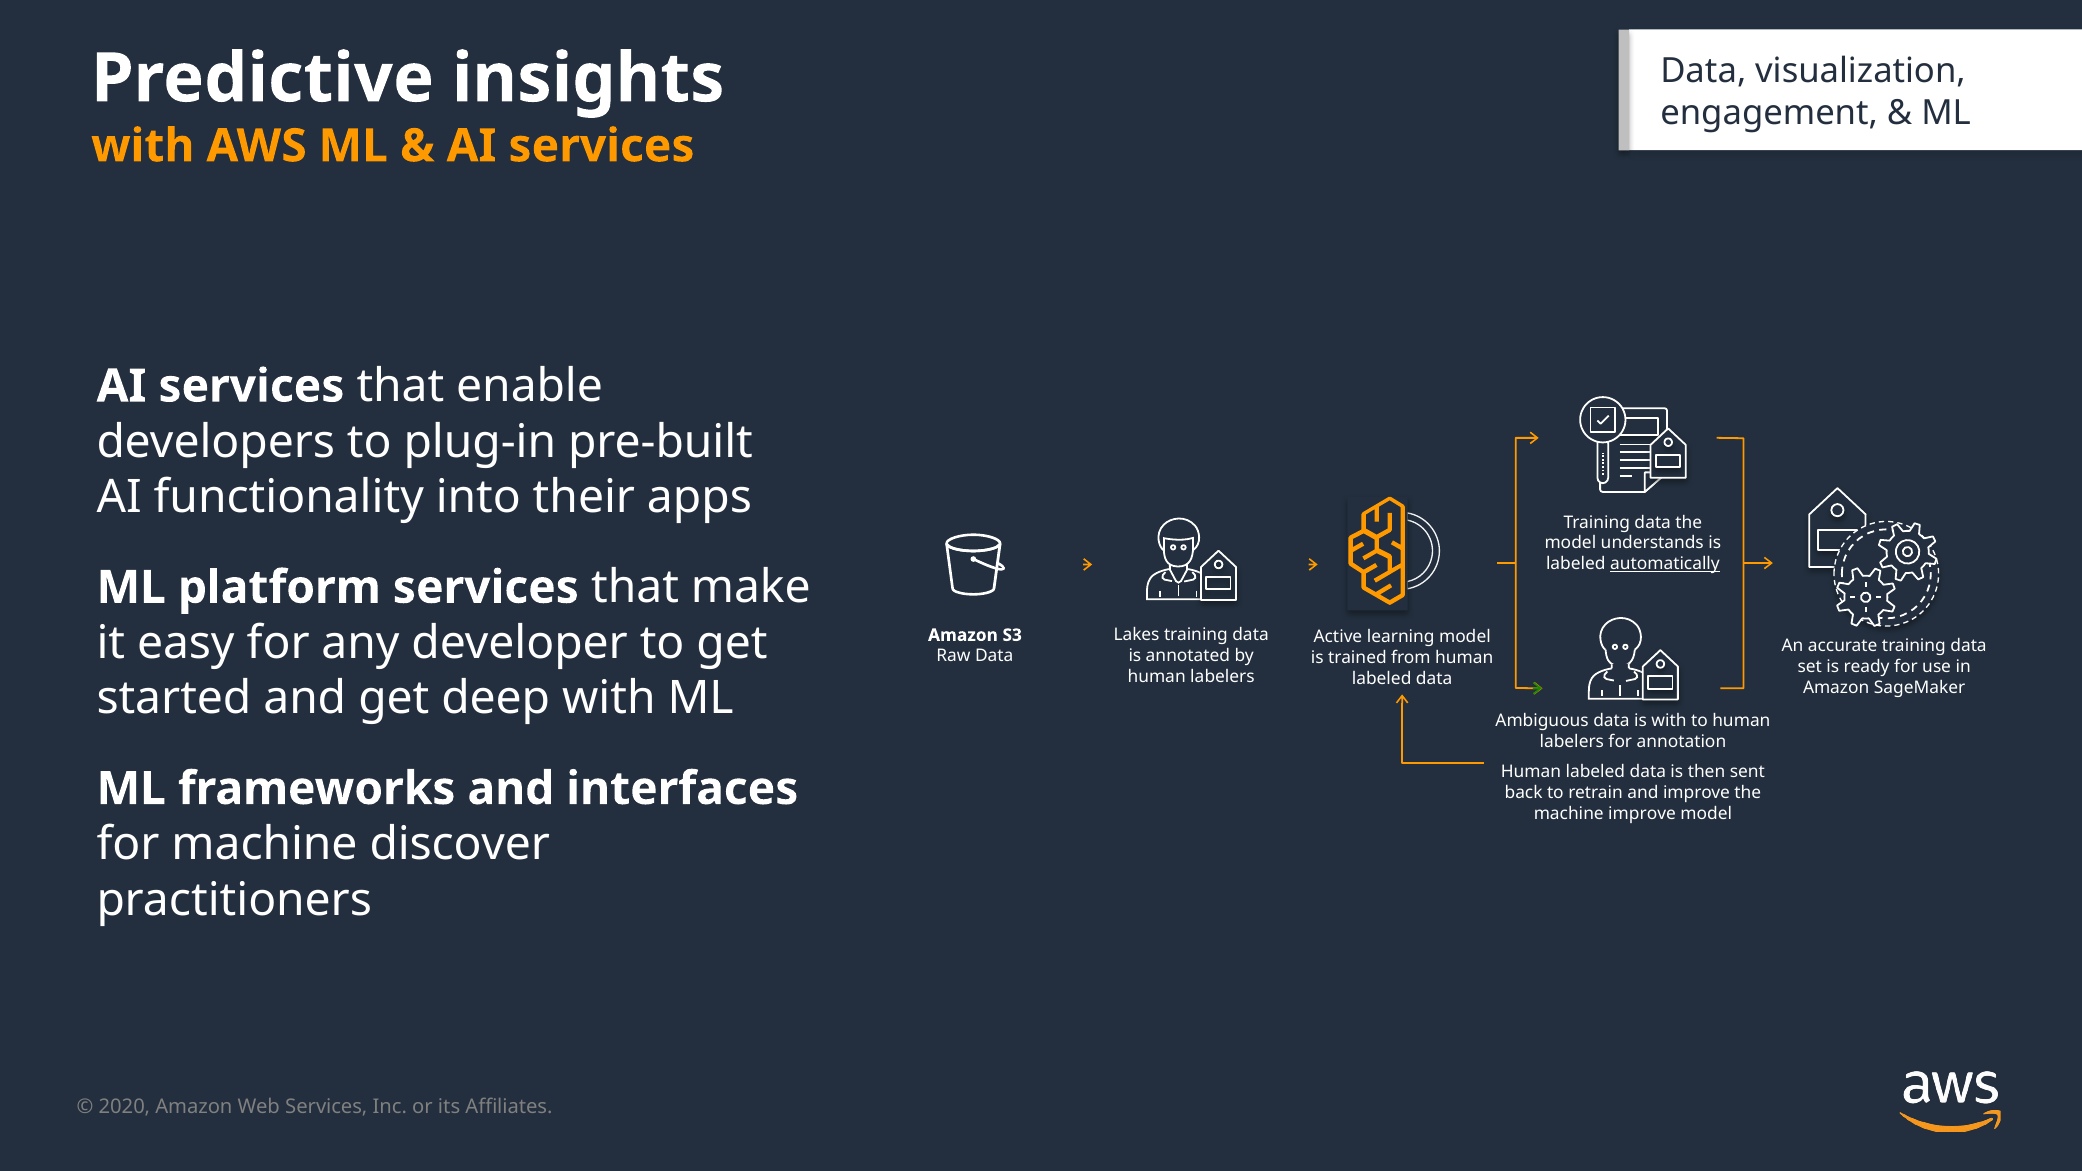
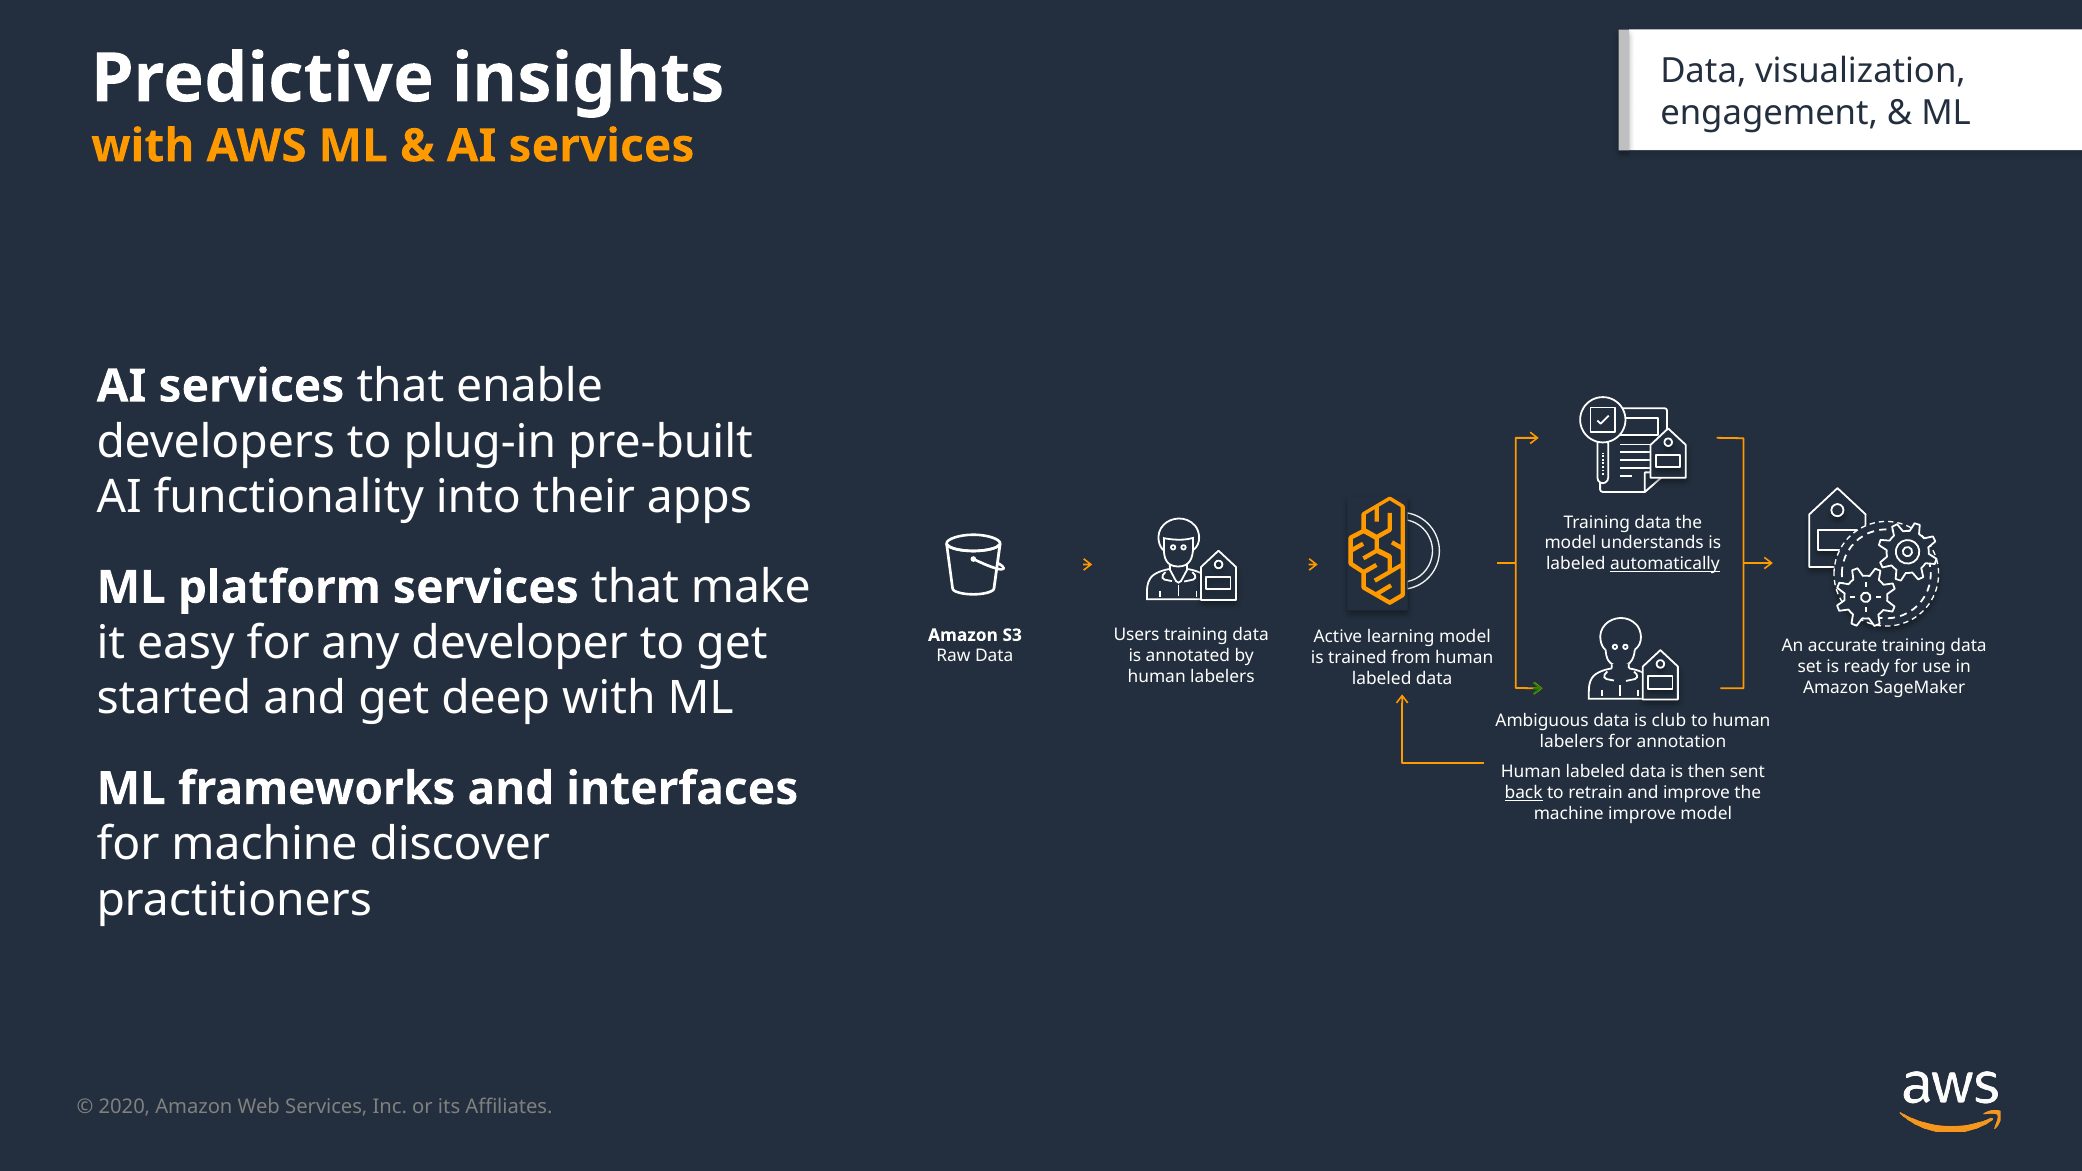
Lakes: Lakes -> Users
is with: with -> club
back underline: none -> present
